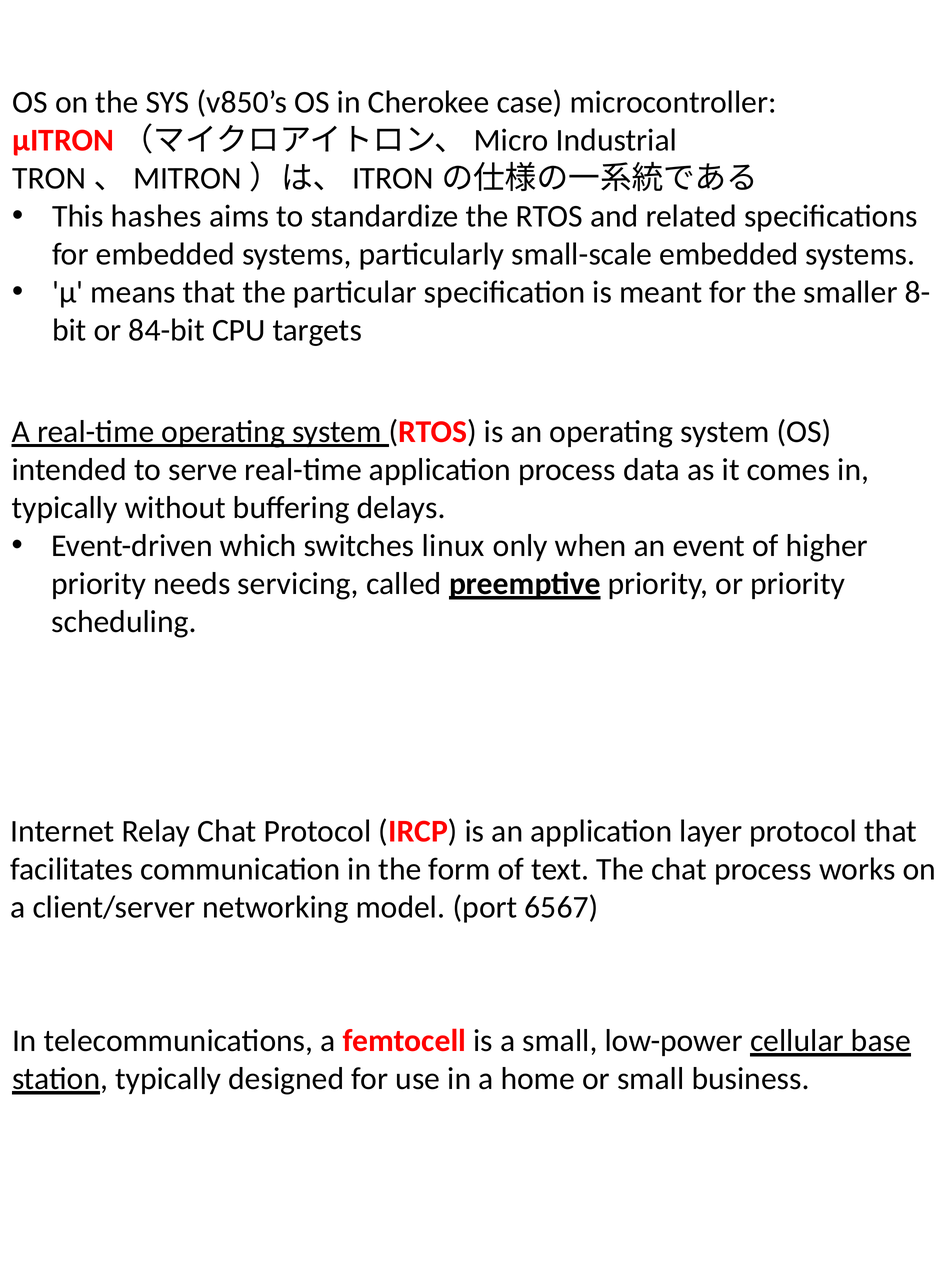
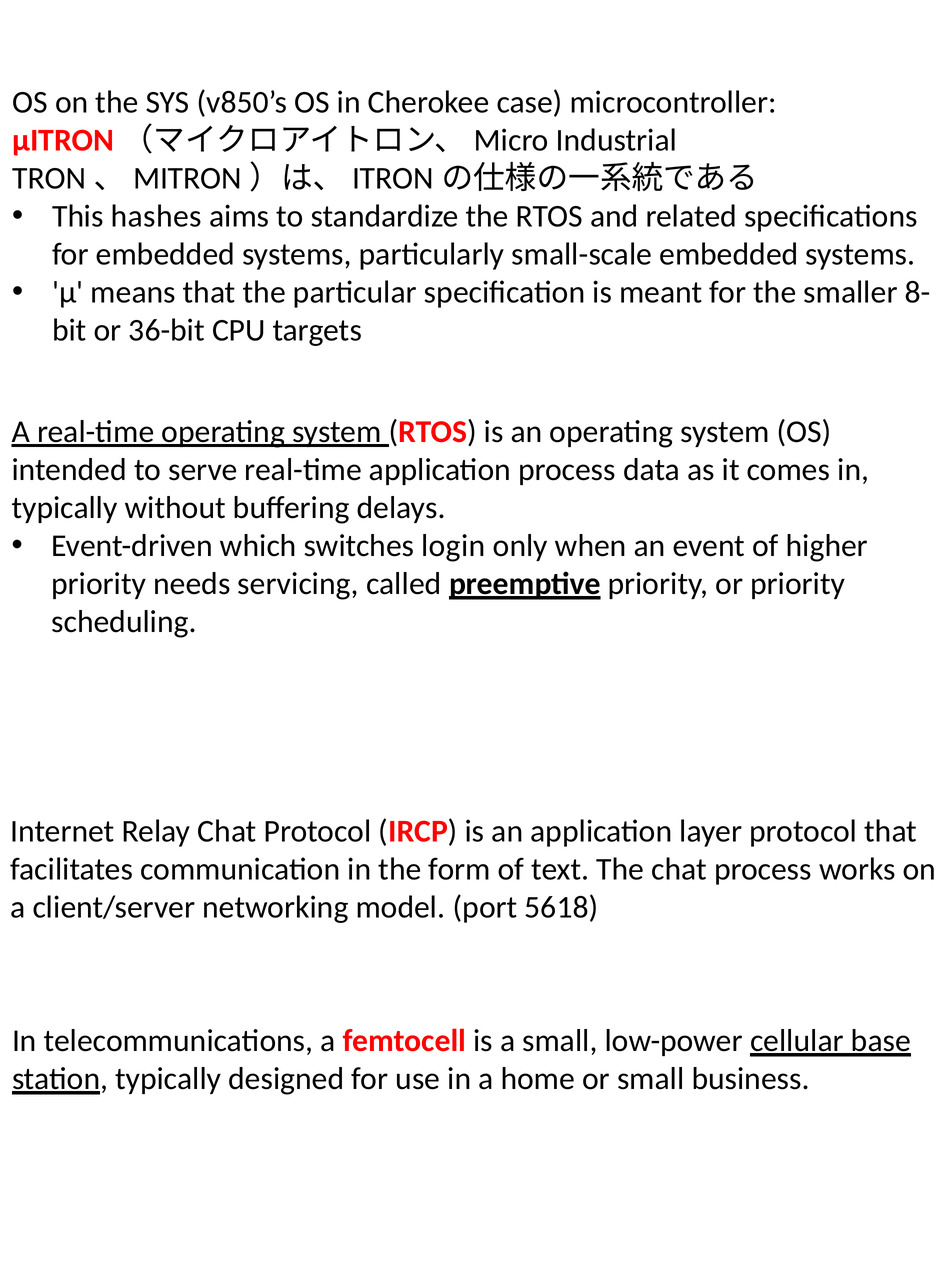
84-bit: 84-bit -> 36-bit
linux: linux -> login
6567: 6567 -> 5618
